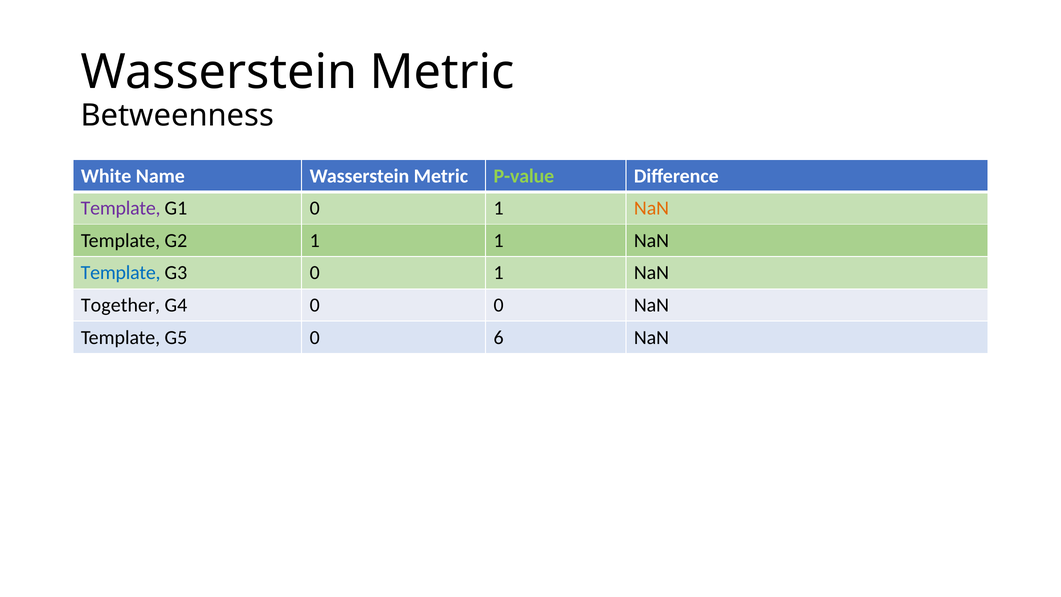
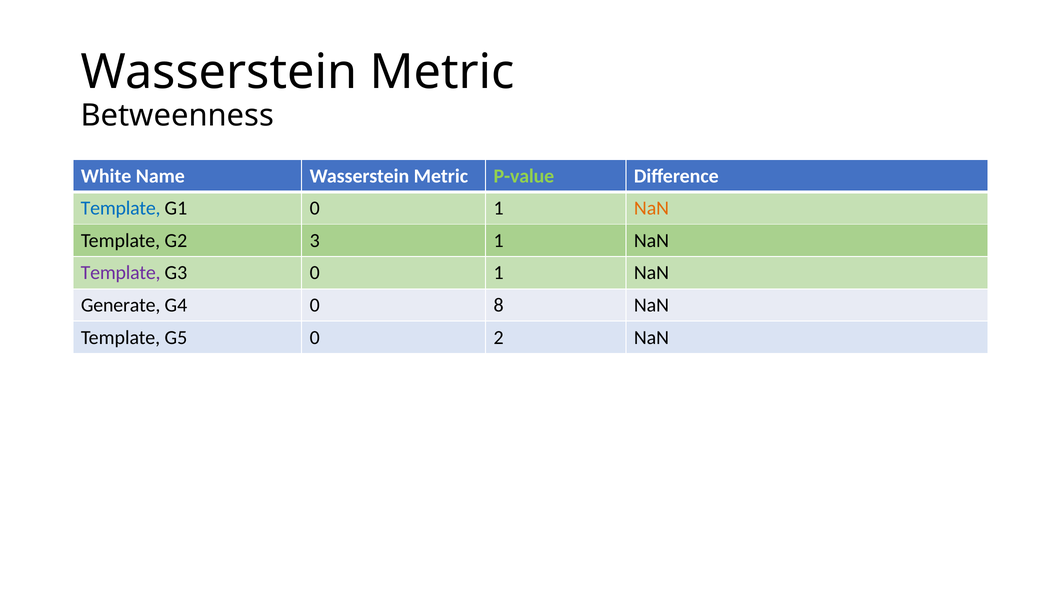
Template at (121, 208) colour: purple -> blue
G2 1: 1 -> 3
Template at (121, 273) colour: blue -> purple
Together: Together -> Generate
0 0: 0 -> 8
6: 6 -> 2
